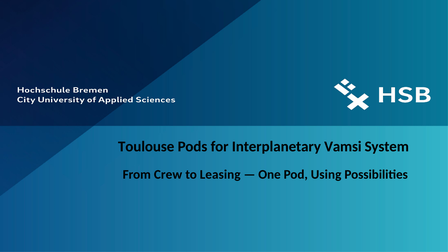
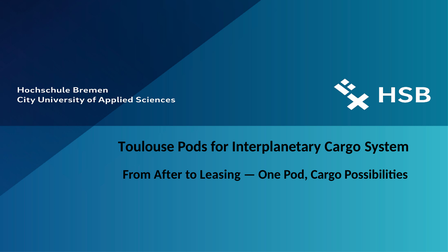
Interplanetary Vamsi: Vamsi -> Cargo
Crew: Crew -> After
Pod Using: Using -> Cargo
